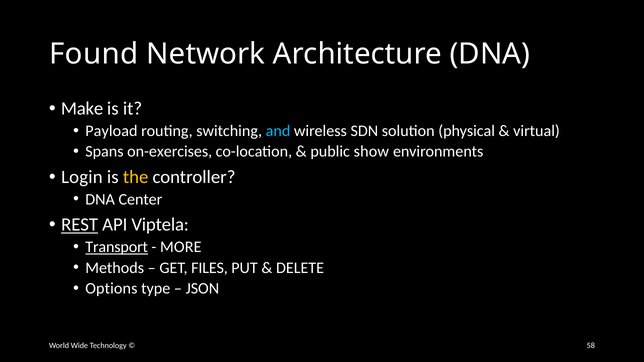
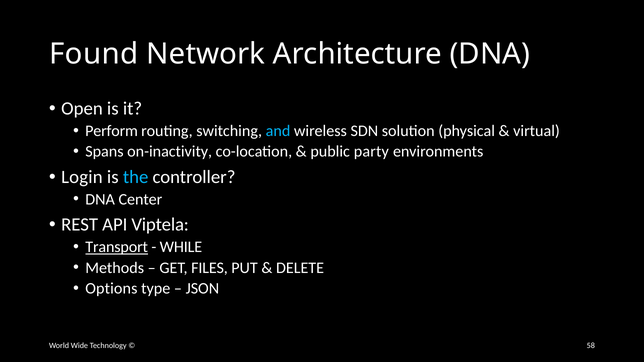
Make: Make -> Open
Payload: Payload -> Perform
on-exercises: on-exercises -> on-inactivity
show: show -> party
the colour: yellow -> light blue
REST underline: present -> none
MORE: MORE -> WHILE
